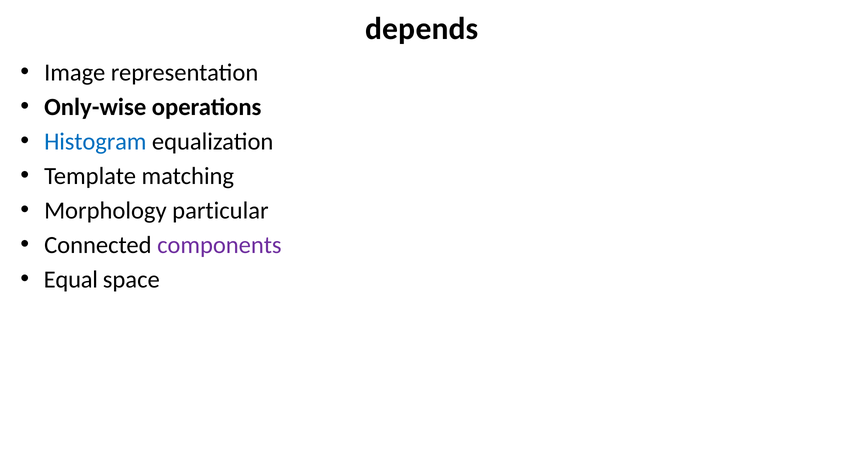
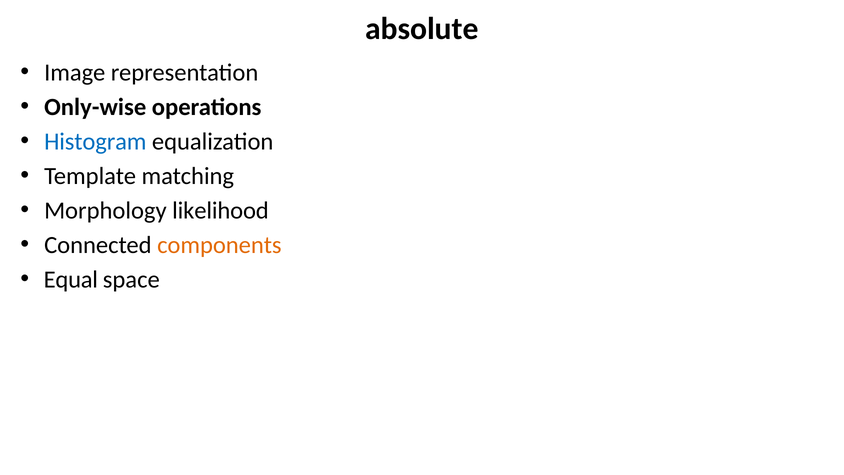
depends: depends -> absolute
particular: particular -> likelihood
components colour: purple -> orange
